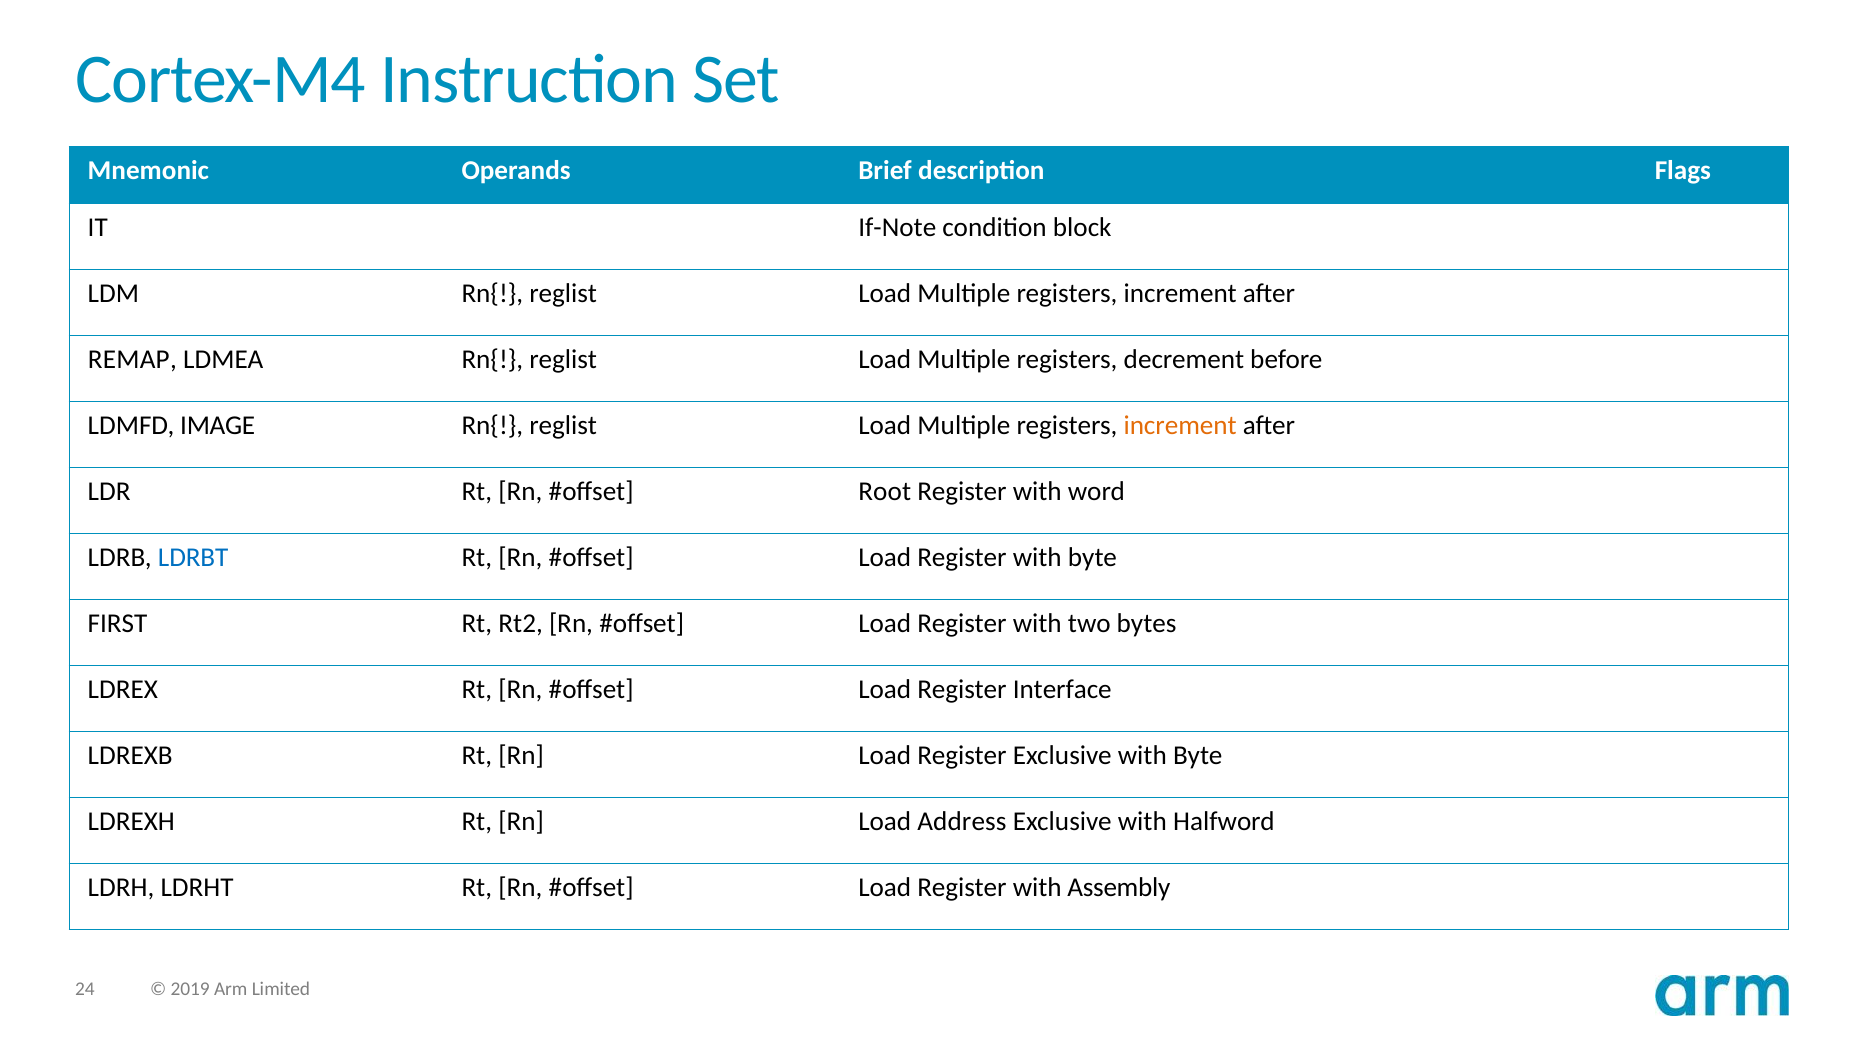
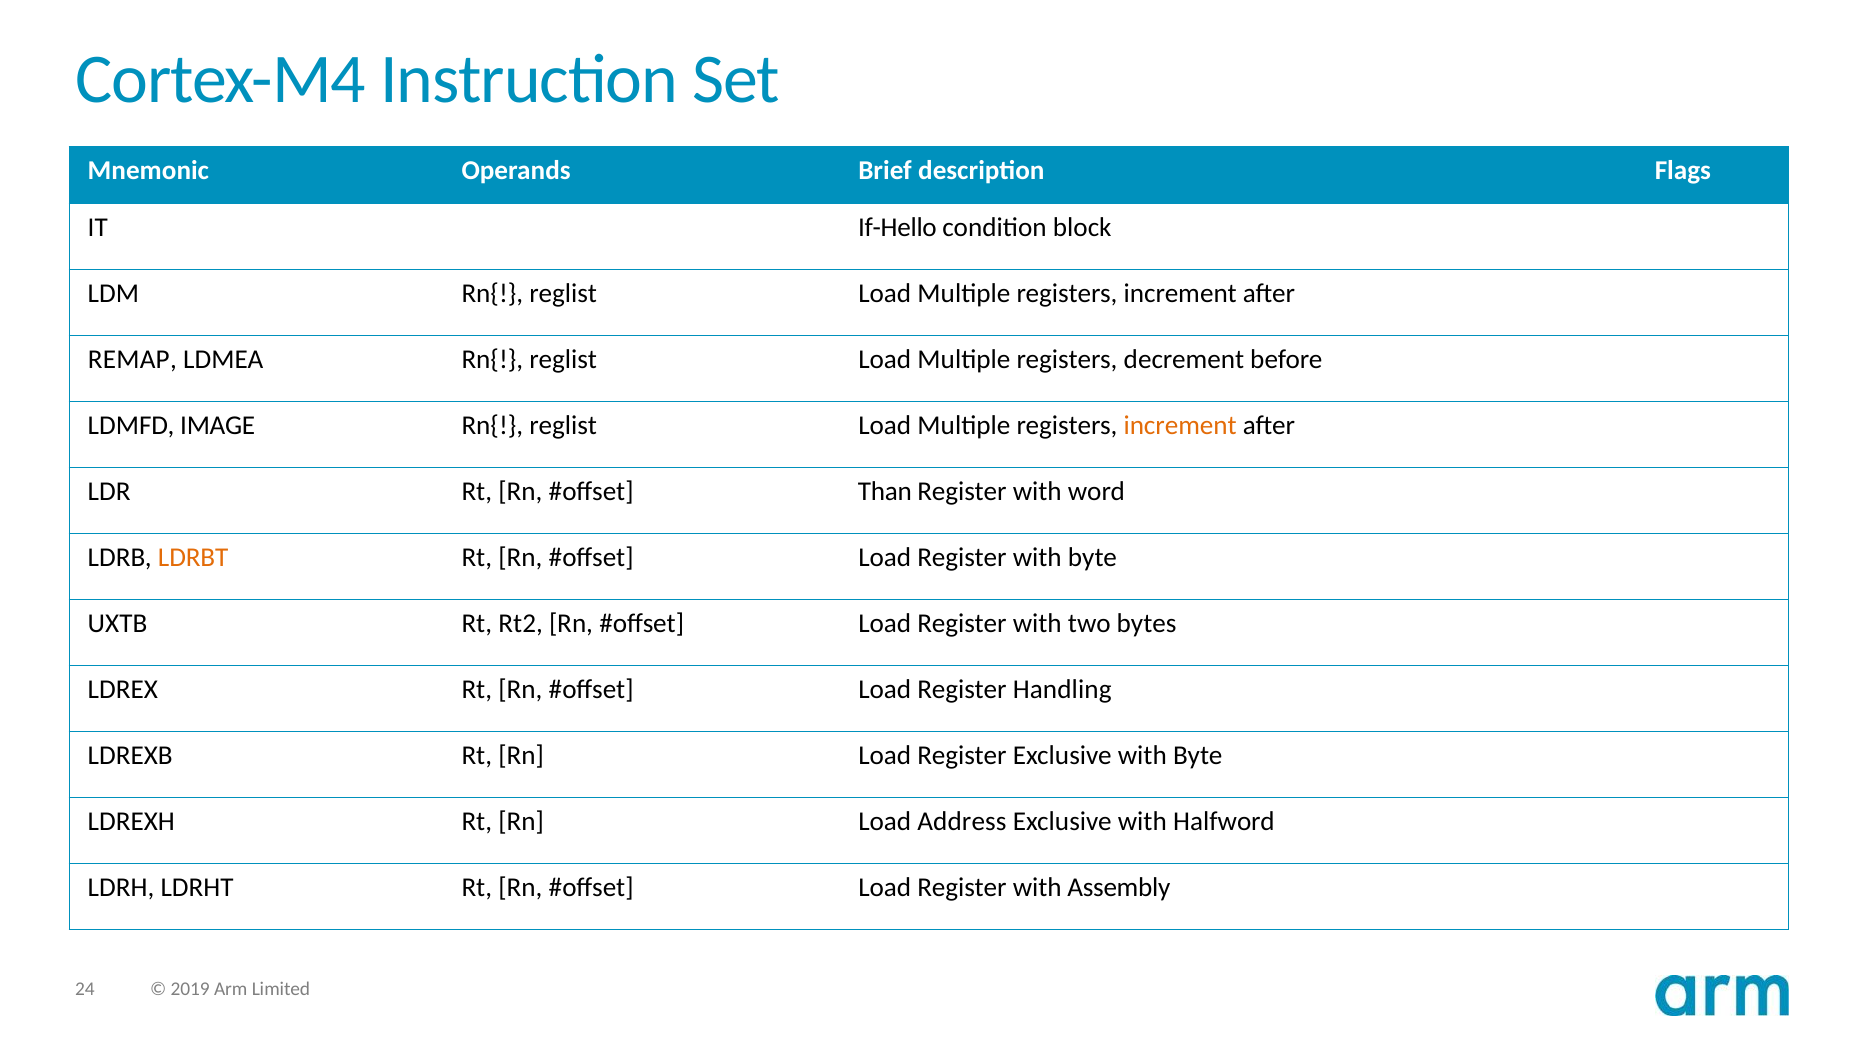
If-Note: If-Note -> If-Hello
Root: Root -> Than
LDRBT colour: blue -> orange
FIRST: FIRST -> UXTB
Interface: Interface -> Handling
